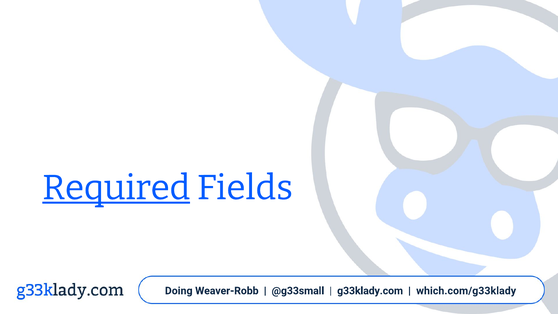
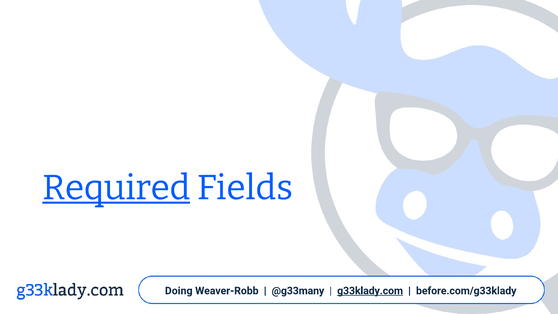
@g33small: @g33small -> @g33many
g33klady.com underline: none -> present
which.com/g33klady: which.com/g33klady -> before.com/g33klady
